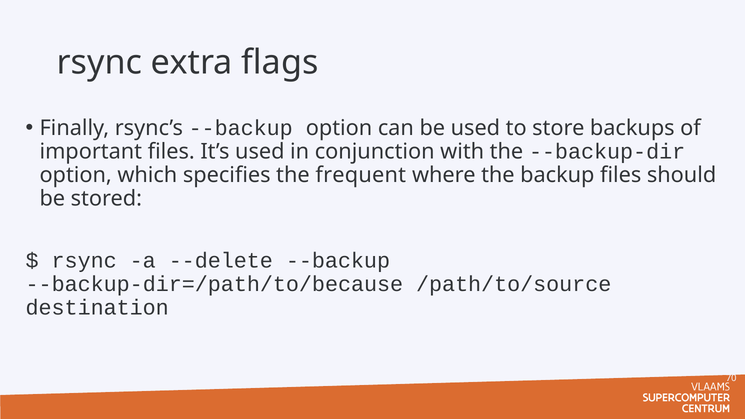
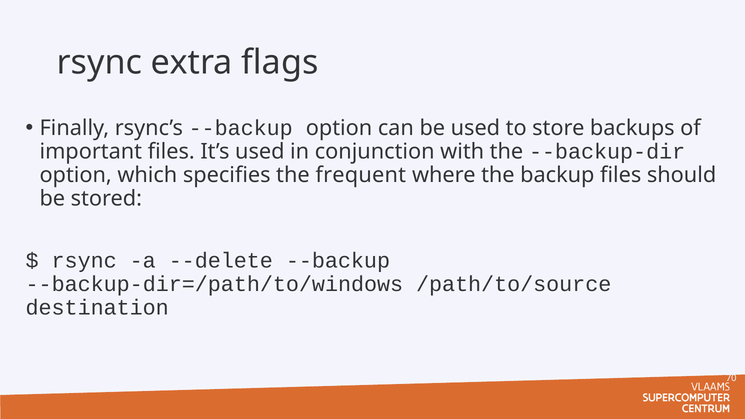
--backup-dir=/path/to/because: --backup-dir=/path/to/because -> --backup-dir=/path/to/windows
